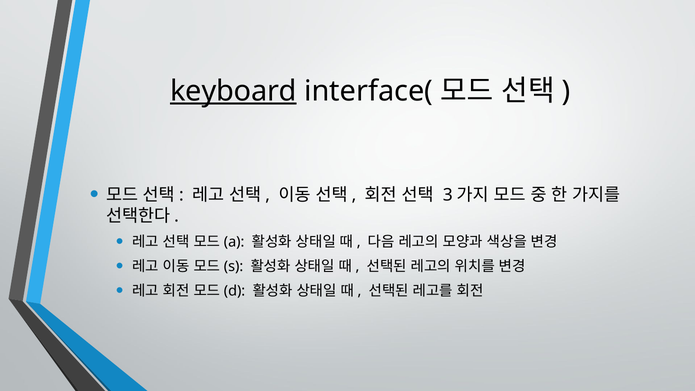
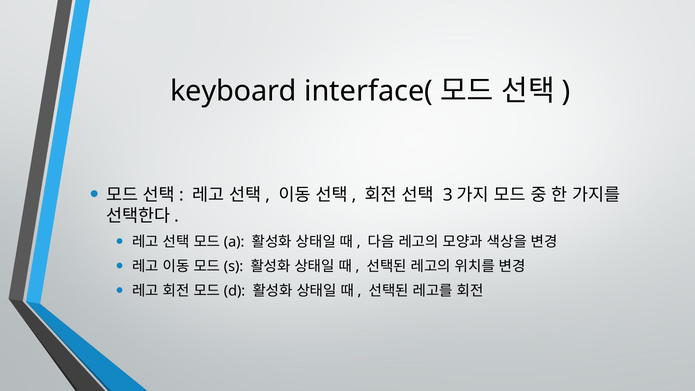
keyboard underline: present -> none
